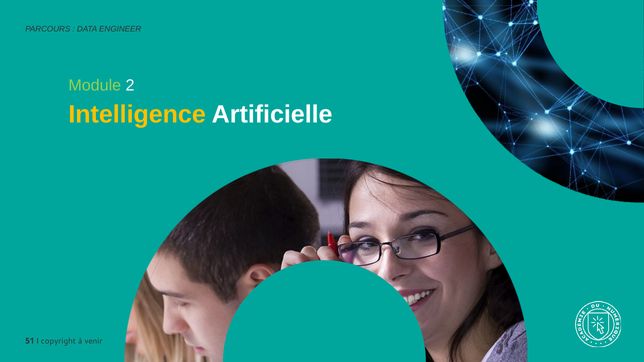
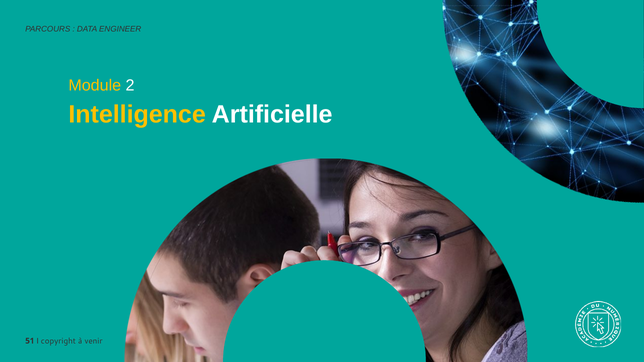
Module colour: light green -> yellow
